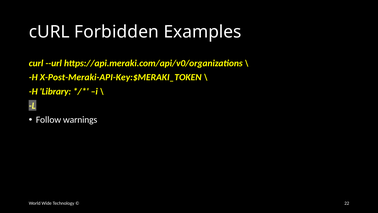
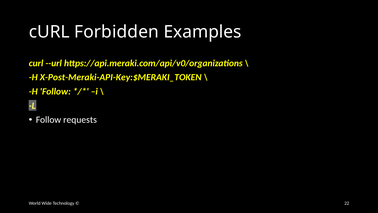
H Library: Library -> Follow
warnings: warnings -> requests
